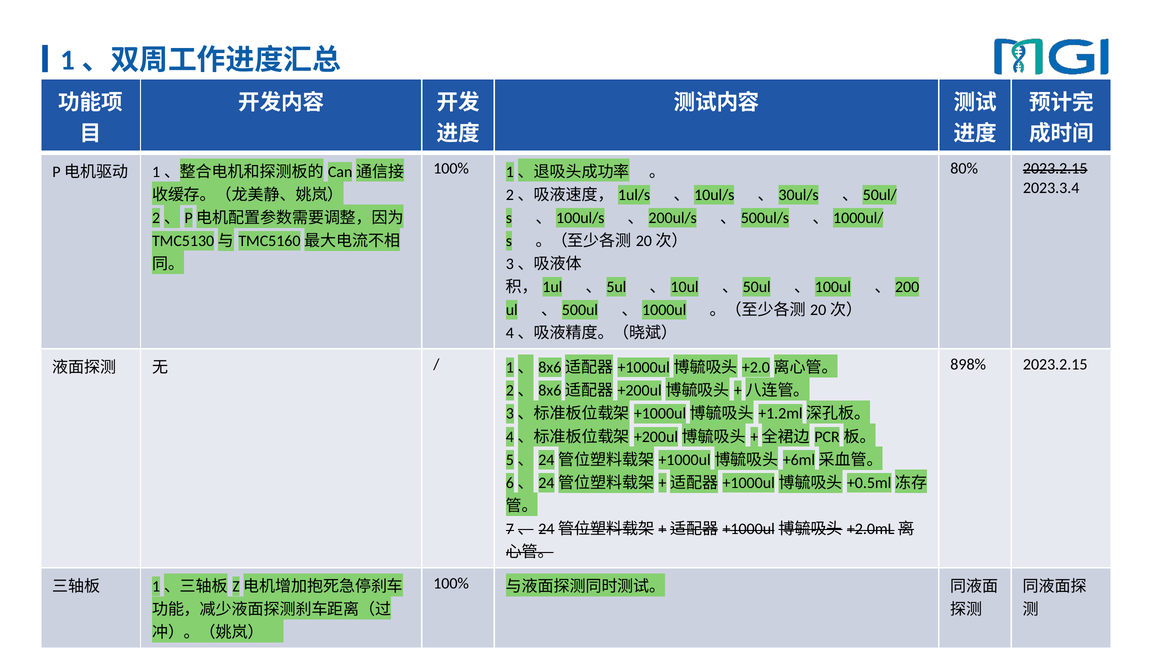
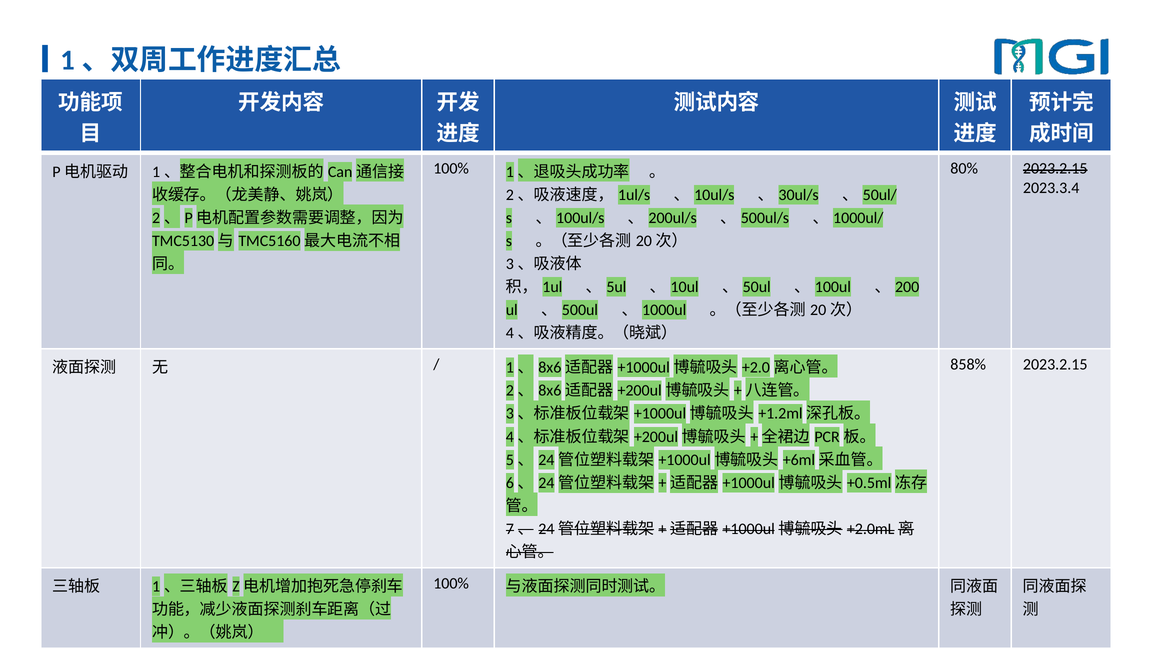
898%: 898% -> 858%
